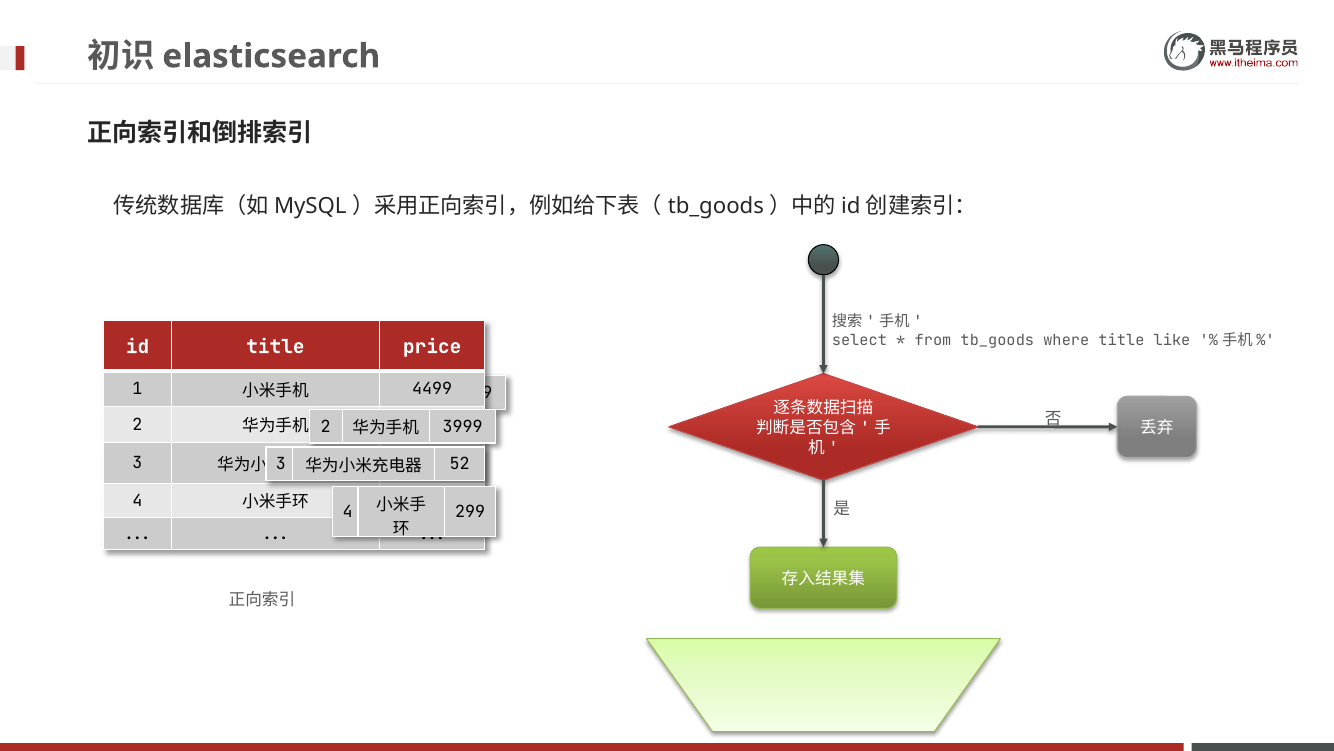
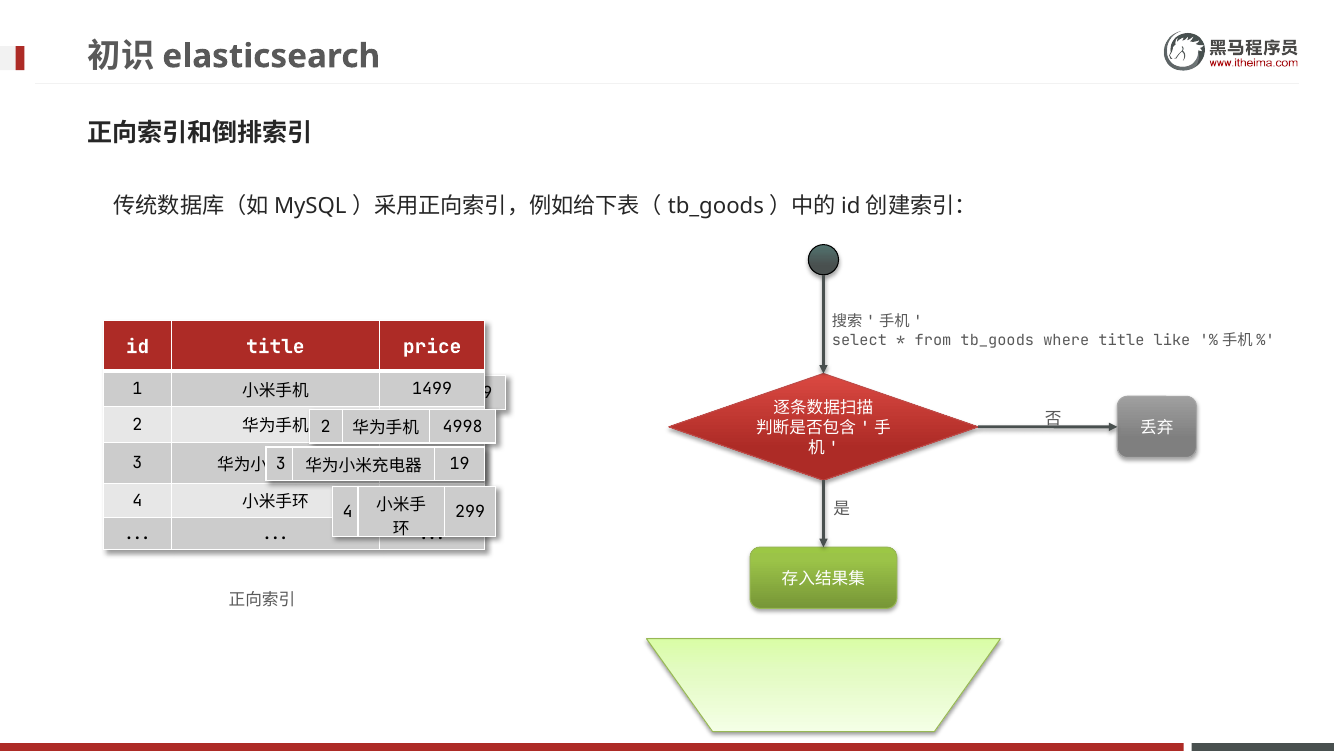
4499: 4499 -> 1499
3999: 3999 -> 4998
52: 52 -> 19
